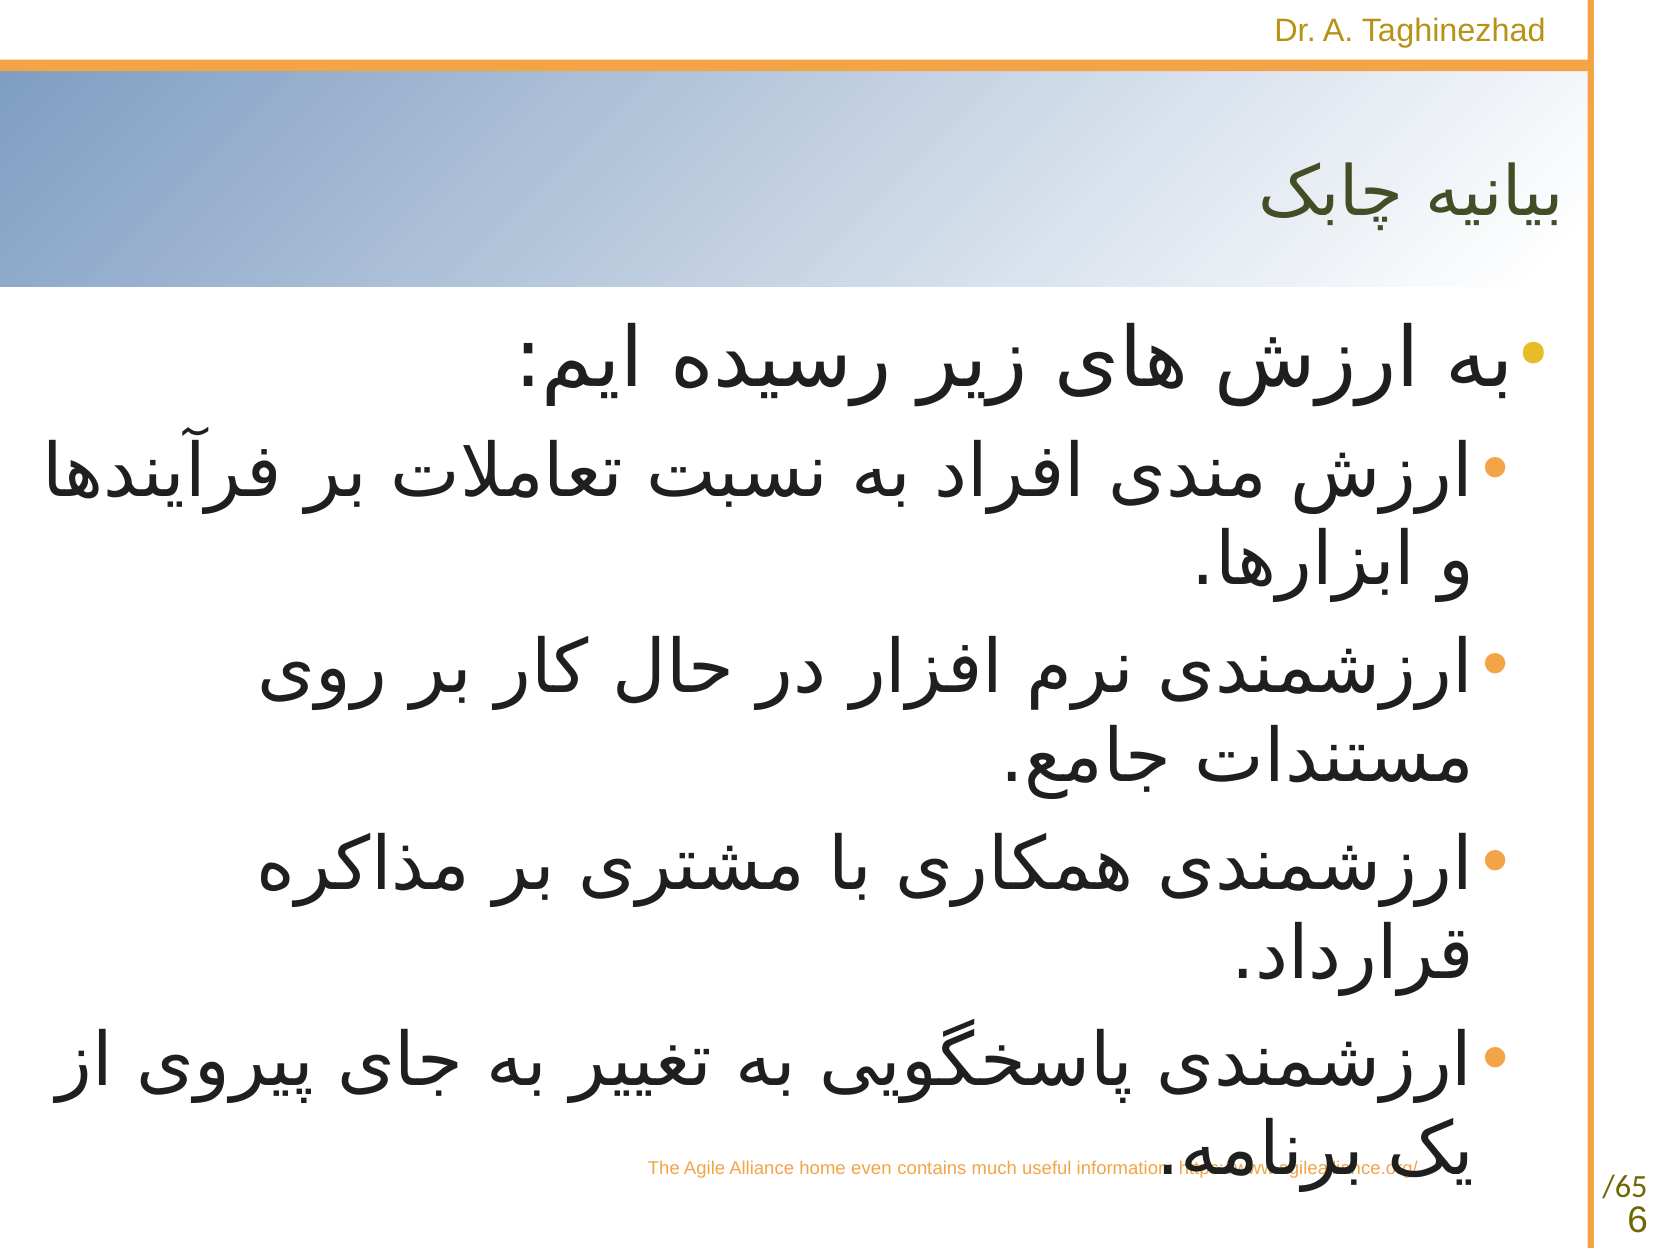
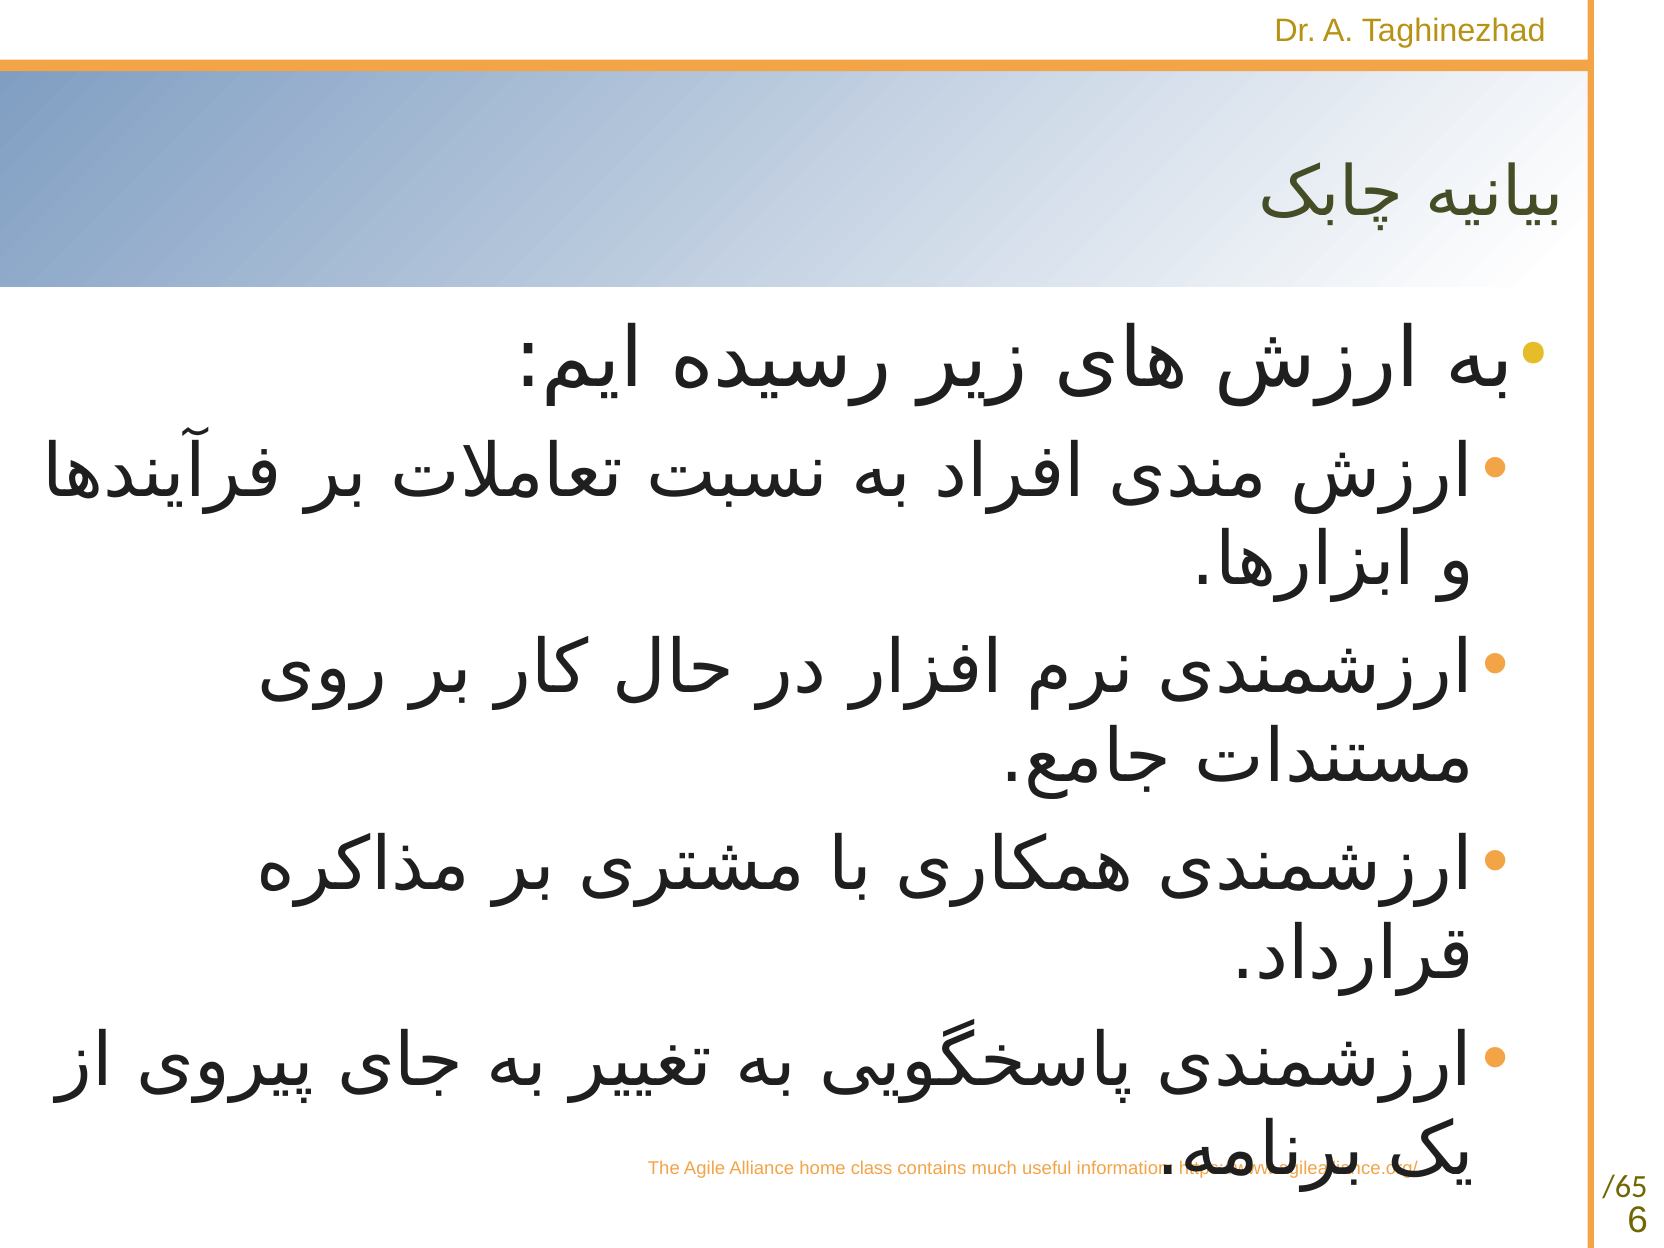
even: even -> class
